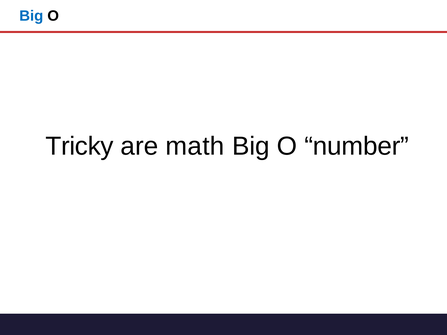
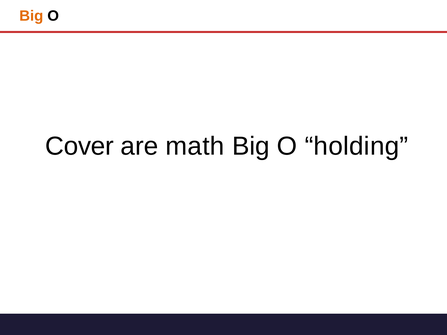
Big at (31, 16) colour: blue -> orange
Tricky: Tricky -> Cover
number: number -> holding
